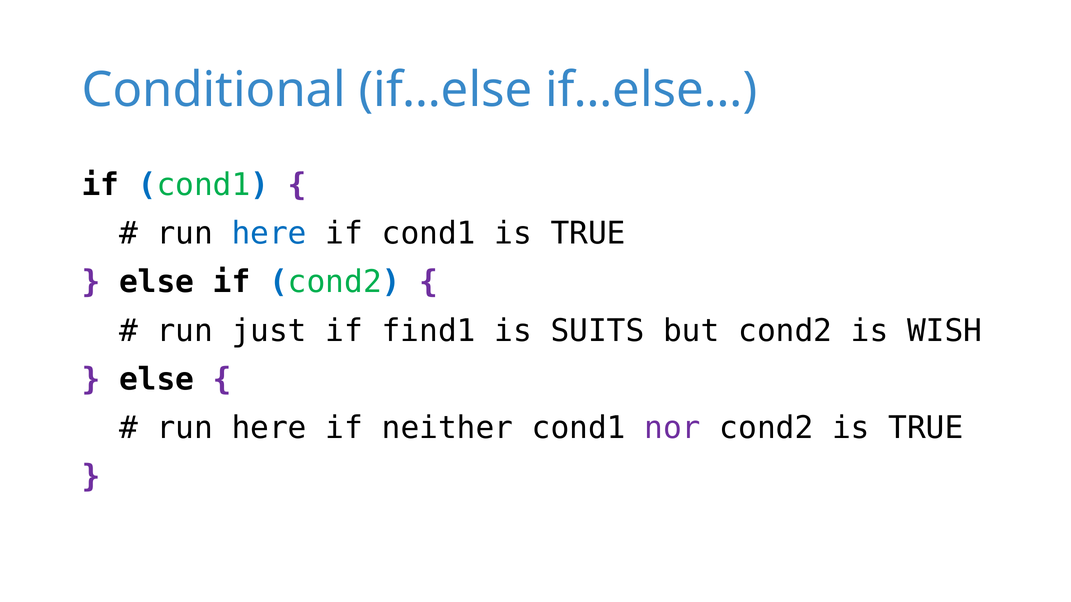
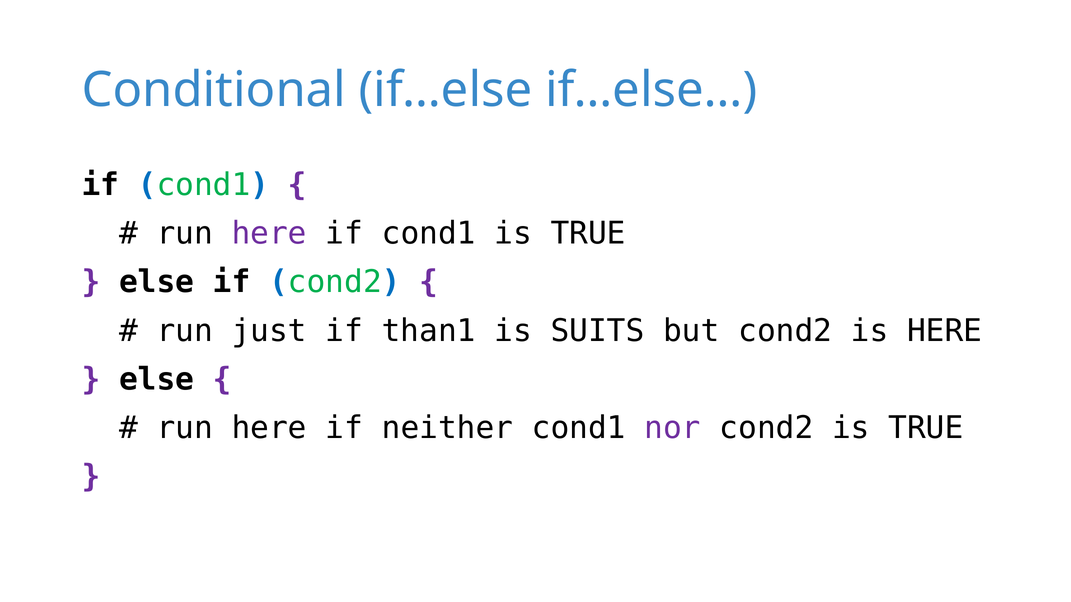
here at (269, 234) colour: blue -> purple
find1: find1 -> than1
is WISH: WISH -> HERE
